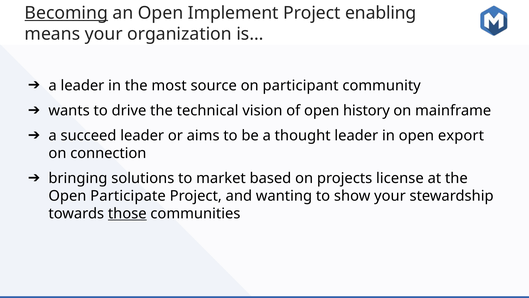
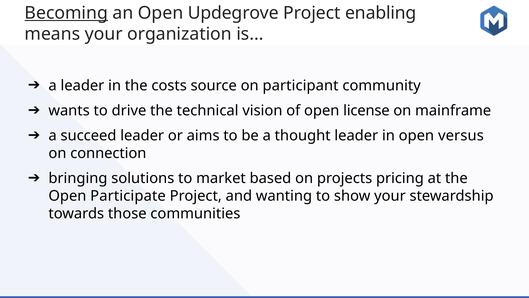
Implement: Implement -> Updegrove
most: most -> costs
history: history -> license
export: export -> versus
license: license -> pricing
those underline: present -> none
